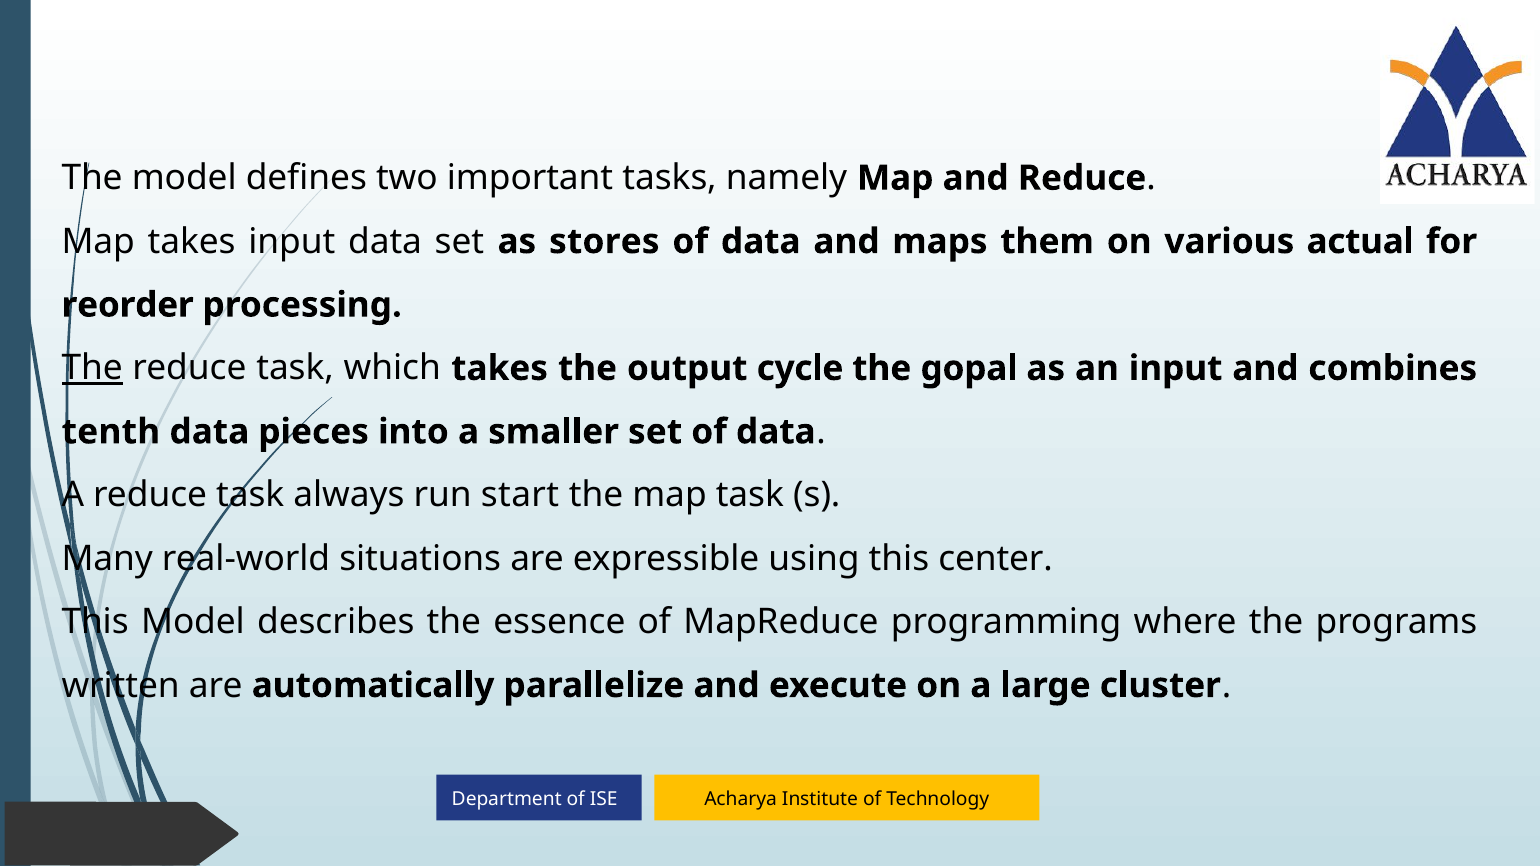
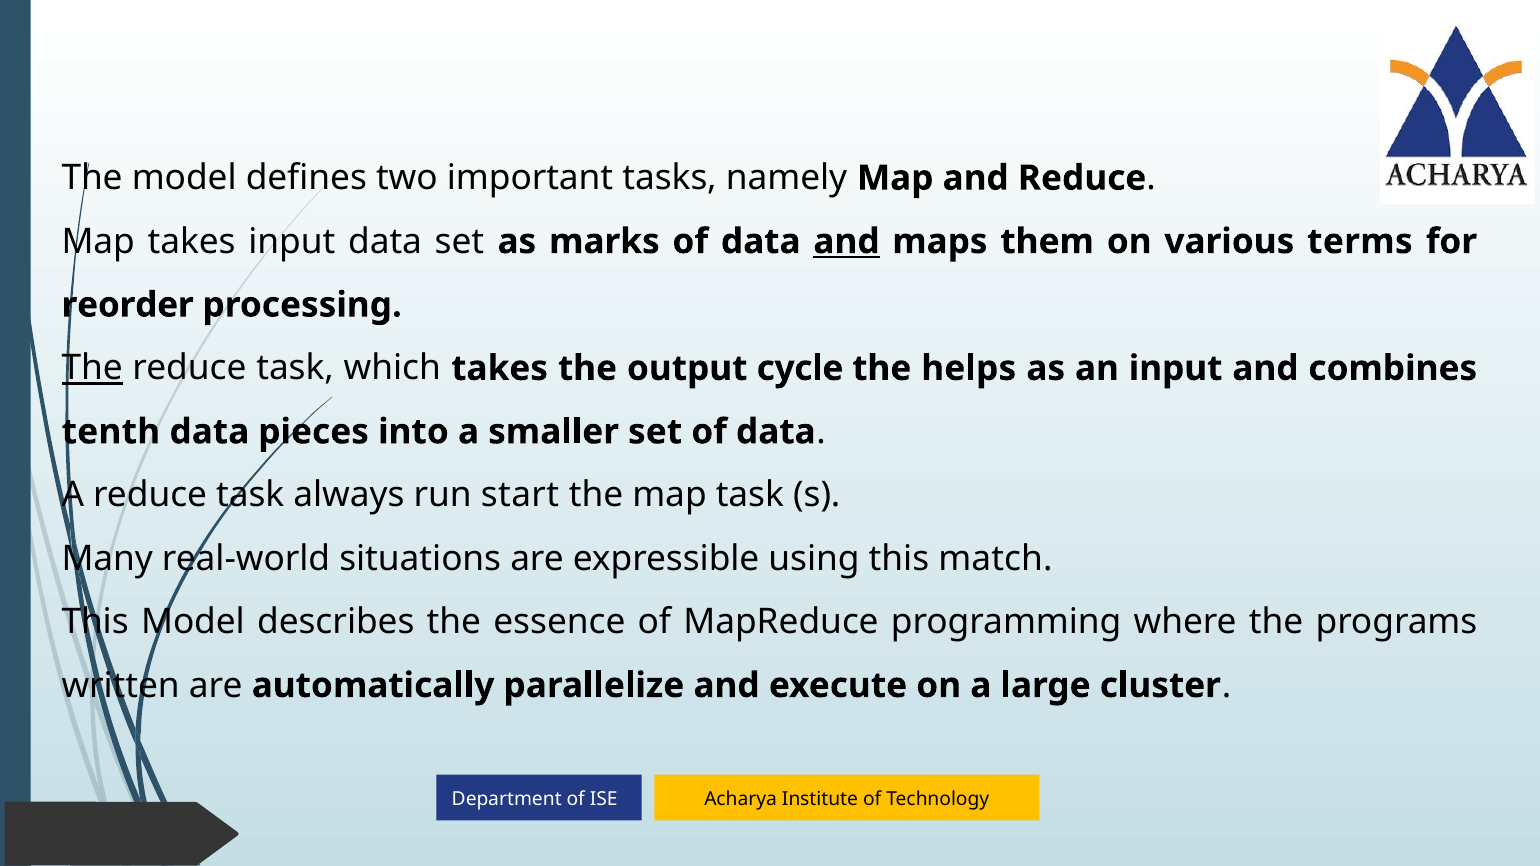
stores: stores -> marks
and at (846, 242) underline: none -> present
actual: actual -> terms
gopal: gopal -> helps
center: center -> match
